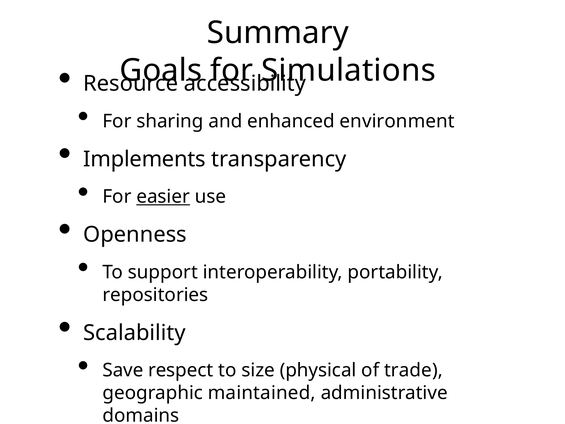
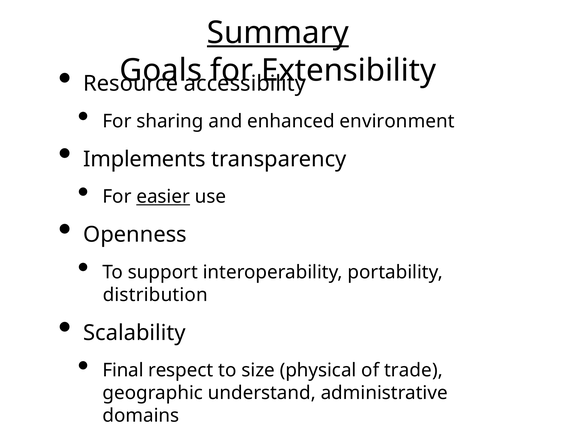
Summary underline: none -> present
Simulations: Simulations -> Extensibility
repositories: repositories -> distribution
Save: Save -> Final
maintained: maintained -> understand
